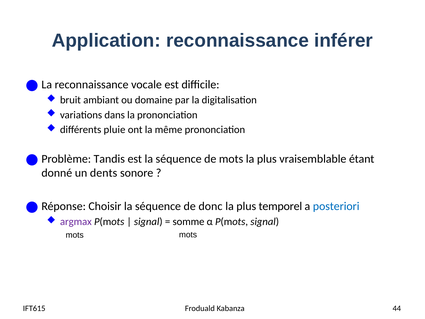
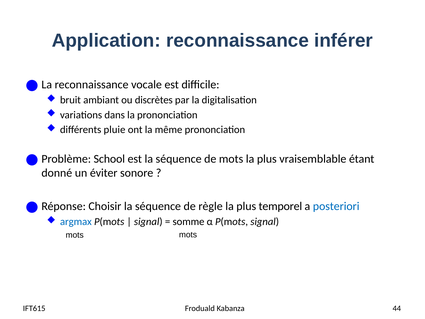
domaine: domaine -> discrètes
Tandis: Tandis -> School
dents: dents -> éviter
donc: donc -> règle
argmax colour: purple -> blue
